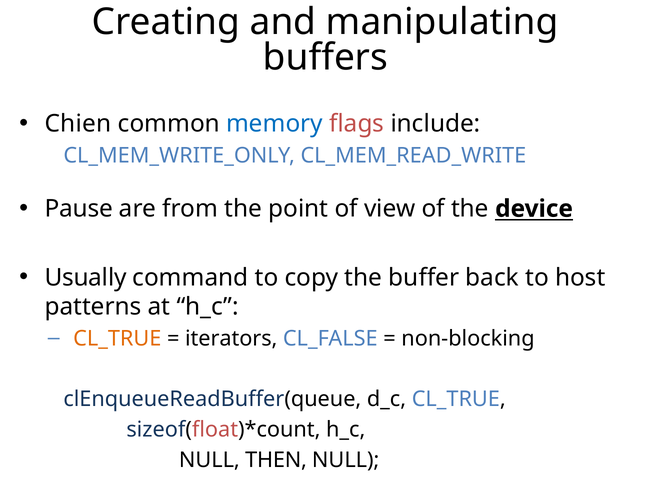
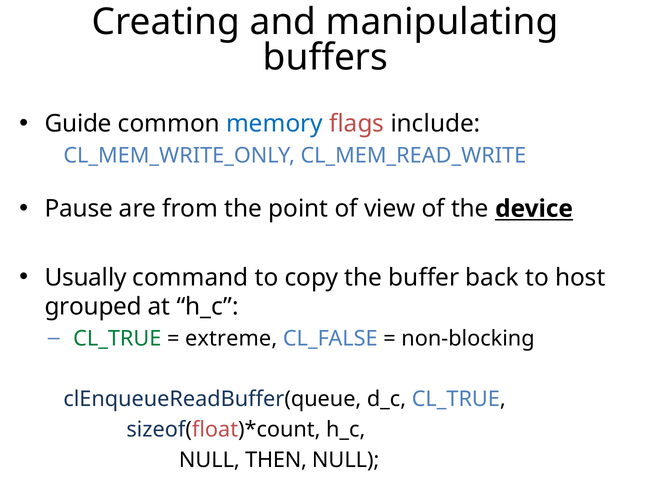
Chien: Chien -> Guide
patterns: patterns -> grouped
CL_TRUE at (117, 339) colour: orange -> green
iterators: iterators -> extreme
